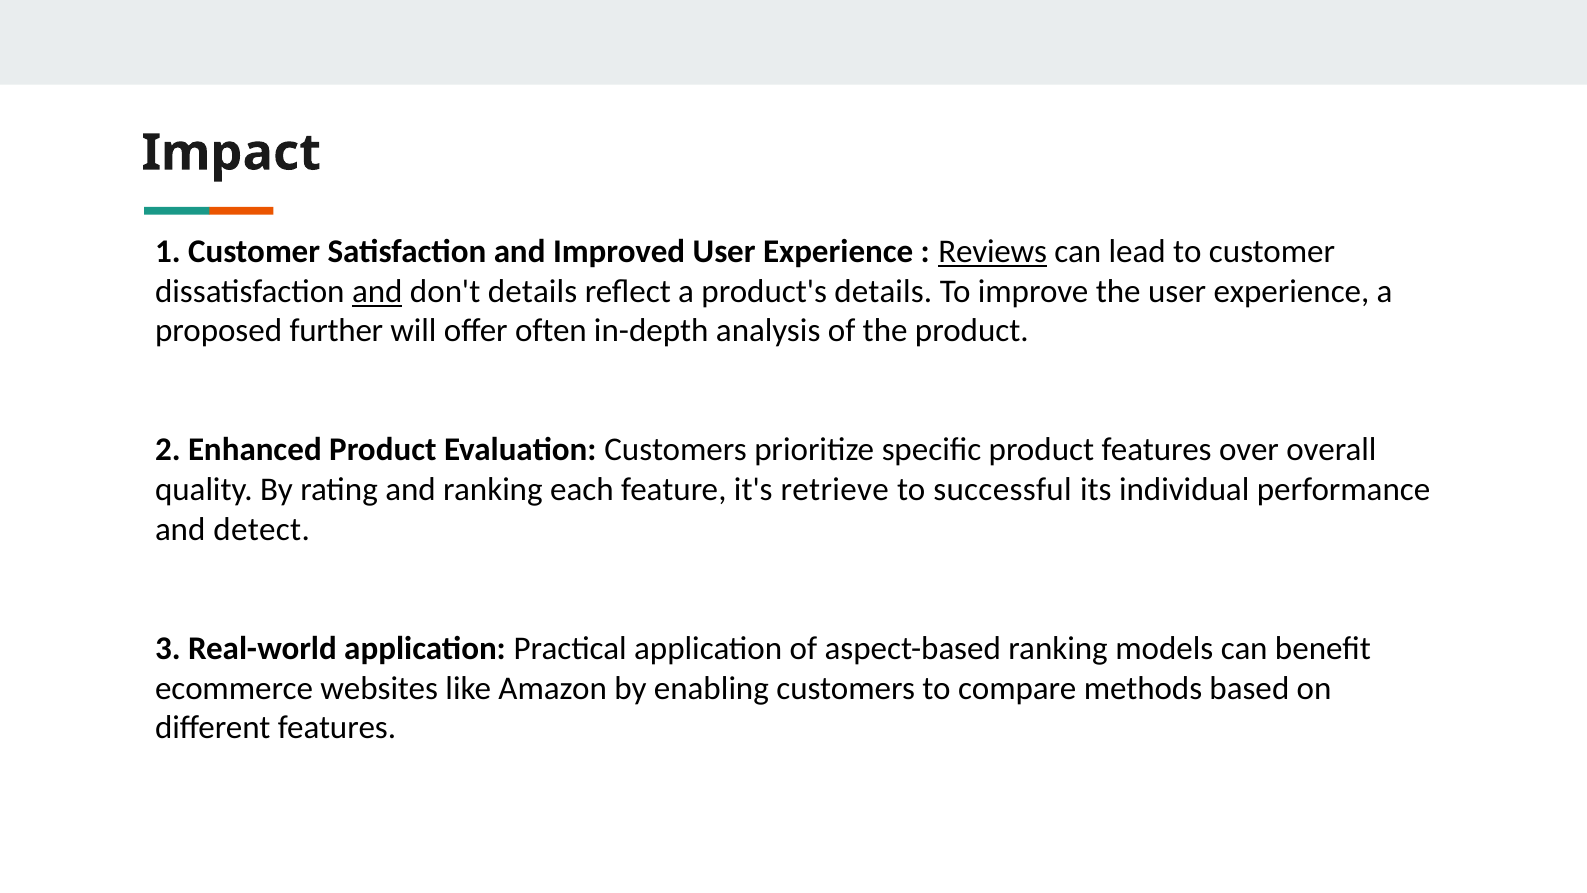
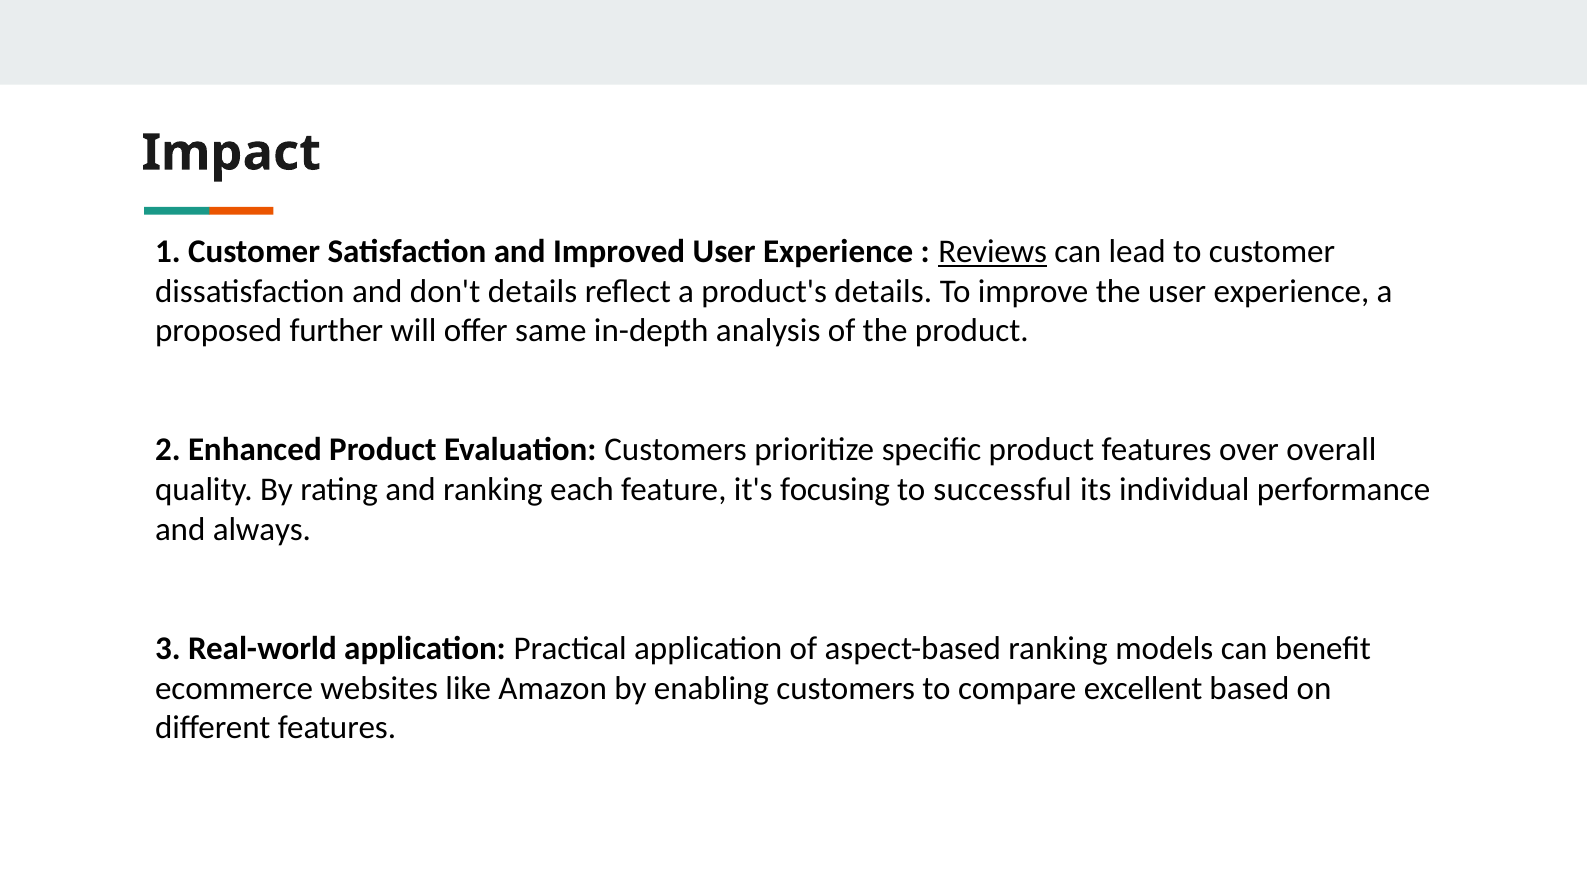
and at (377, 291) underline: present -> none
often: often -> same
retrieve: retrieve -> focusing
detect: detect -> always
methods: methods -> excellent
